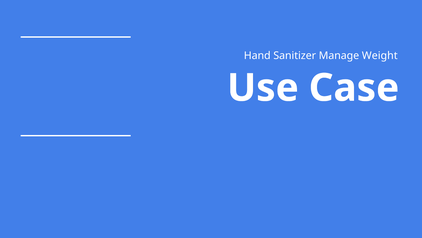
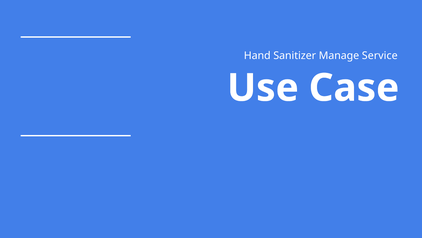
Weight: Weight -> Service
